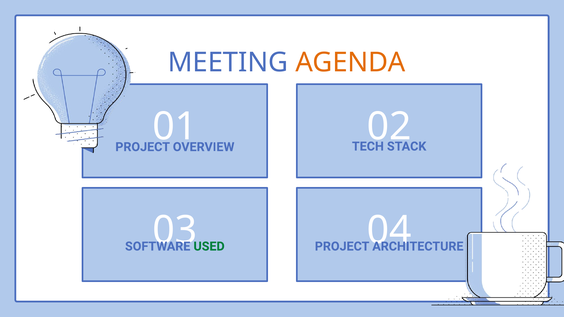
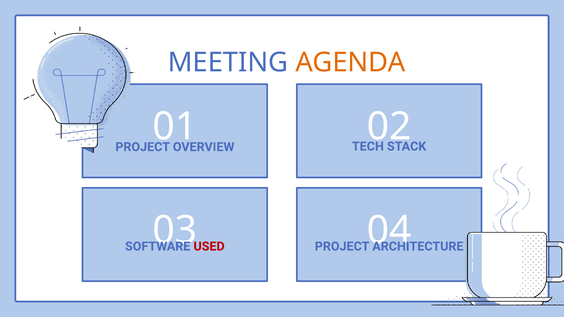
USED colour: green -> red
